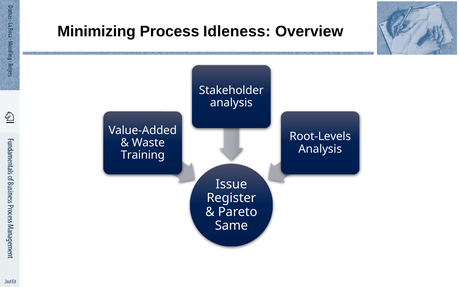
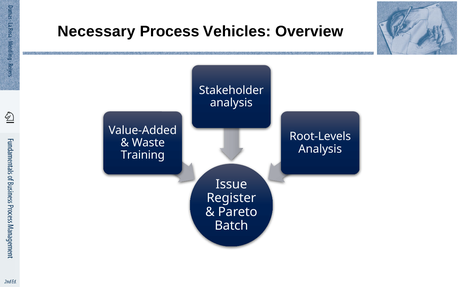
Minimizing: Minimizing -> Necessary
Idleness: Idleness -> Vehicles
Same: Same -> Batch
